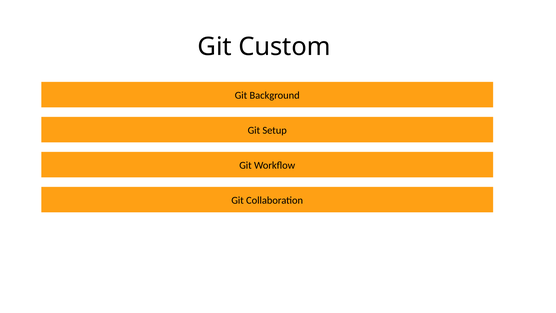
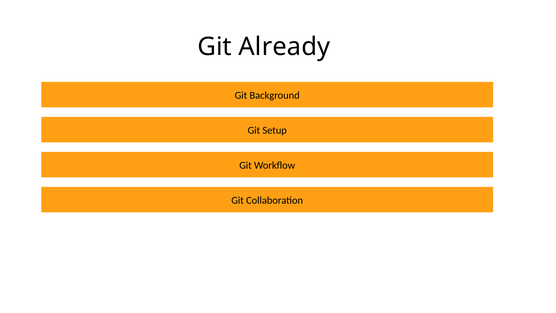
Custom: Custom -> Already
